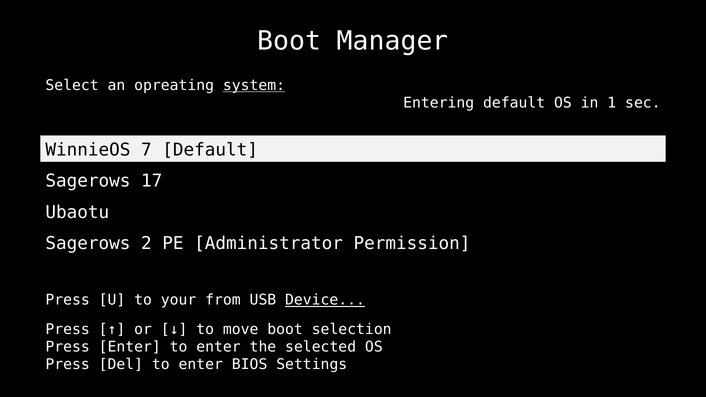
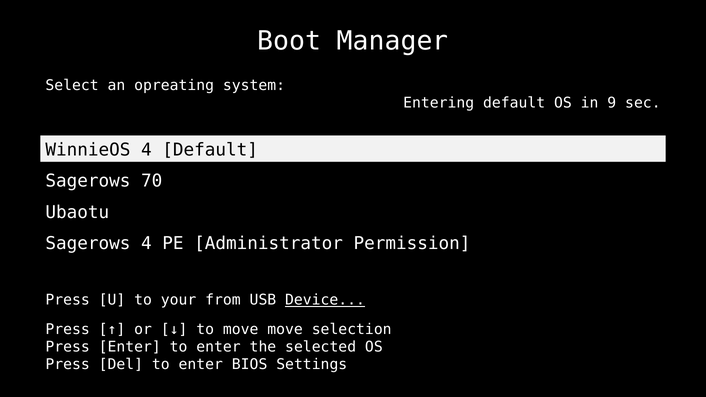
system underline: present -> none
1: 1 -> 9
WinnieOS 7: 7 -> 4
17: 17 -> 70
Sagerows 2: 2 -> 4
move boot: boot -> move
